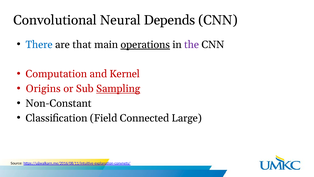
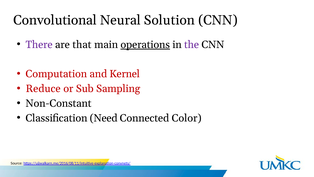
Depends: Depends -> Solution
There colour: blue -> purple
Origins: Origins -> Reduce
Sampling underline: present -> none
Field: Field -> Need
Large: Large -> Color
